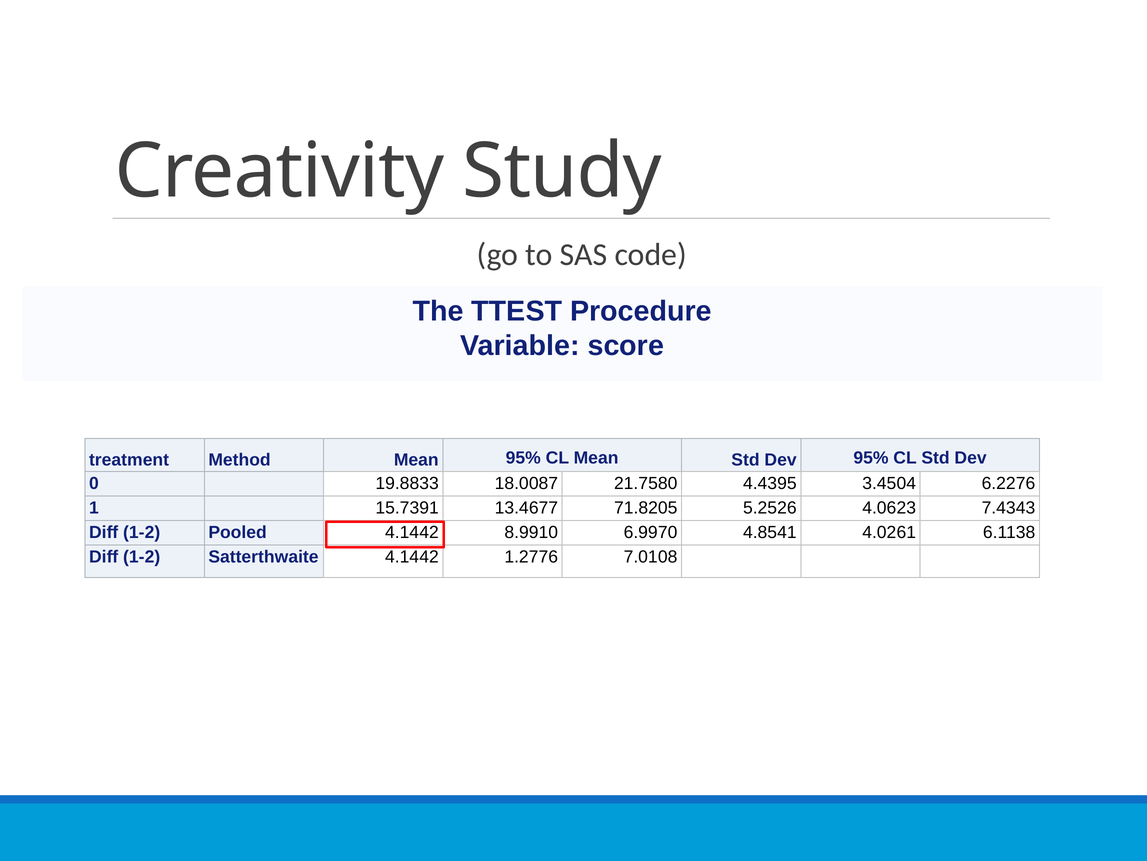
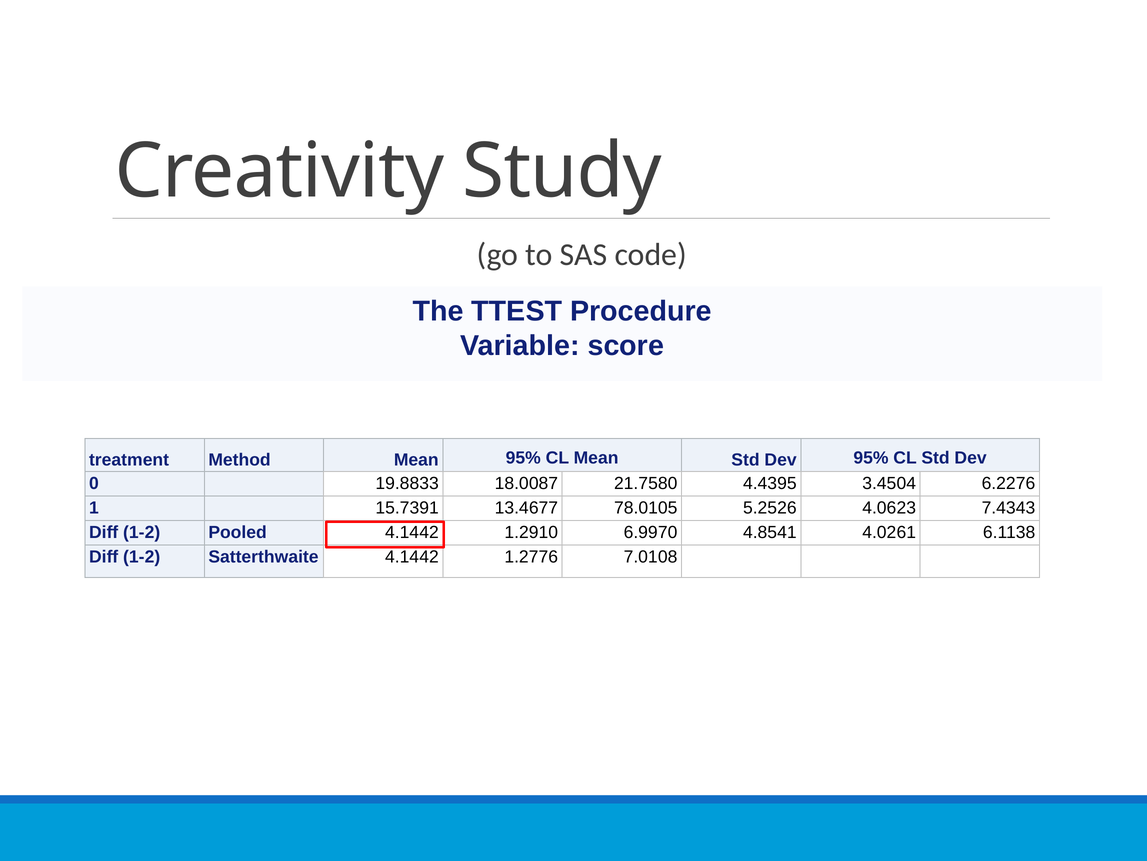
71.8205: 71.8205 -> 78.0105
8.9910: 8.9910 -> 1.2910
